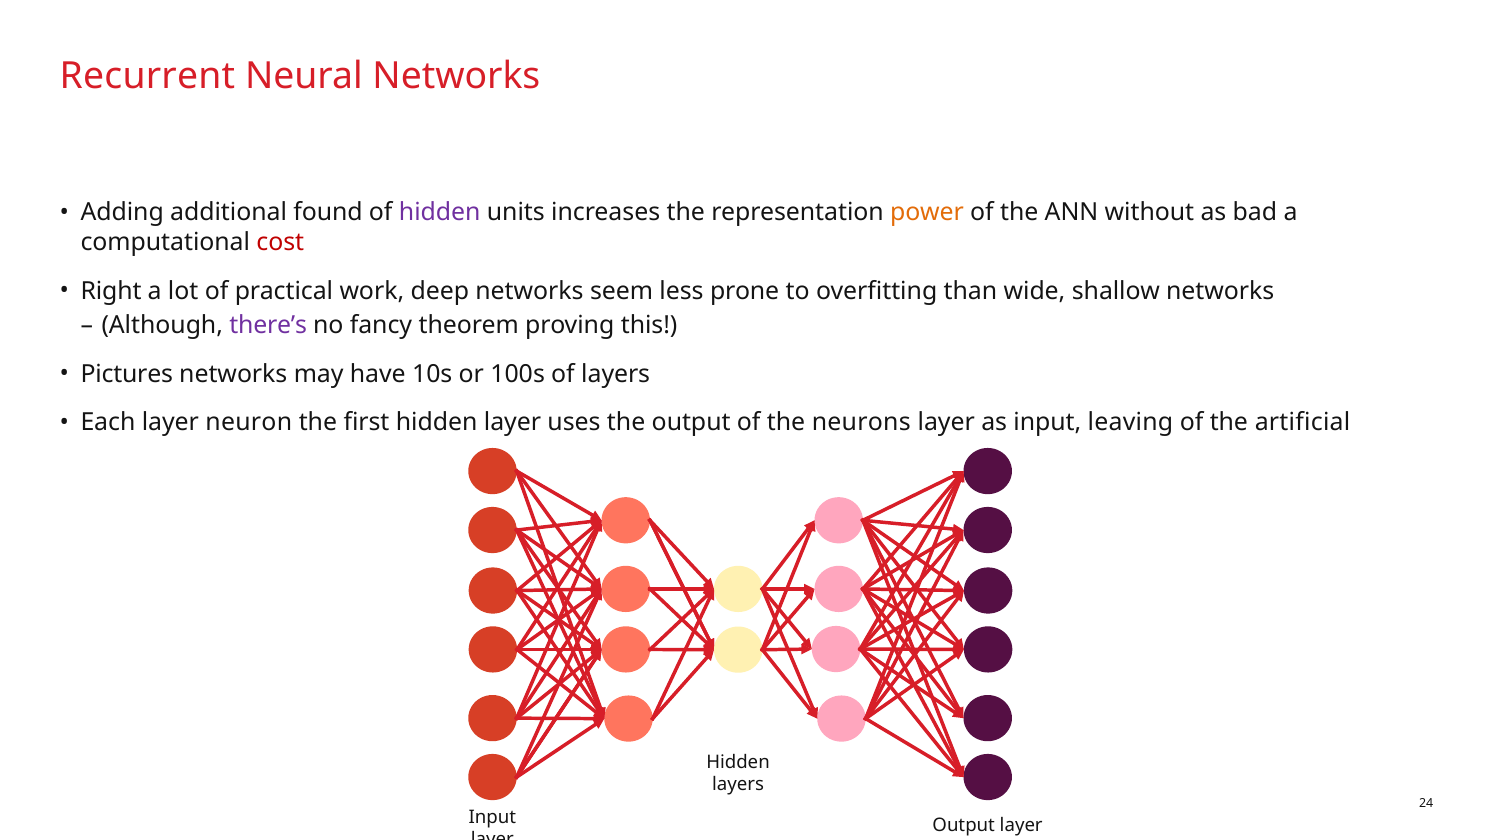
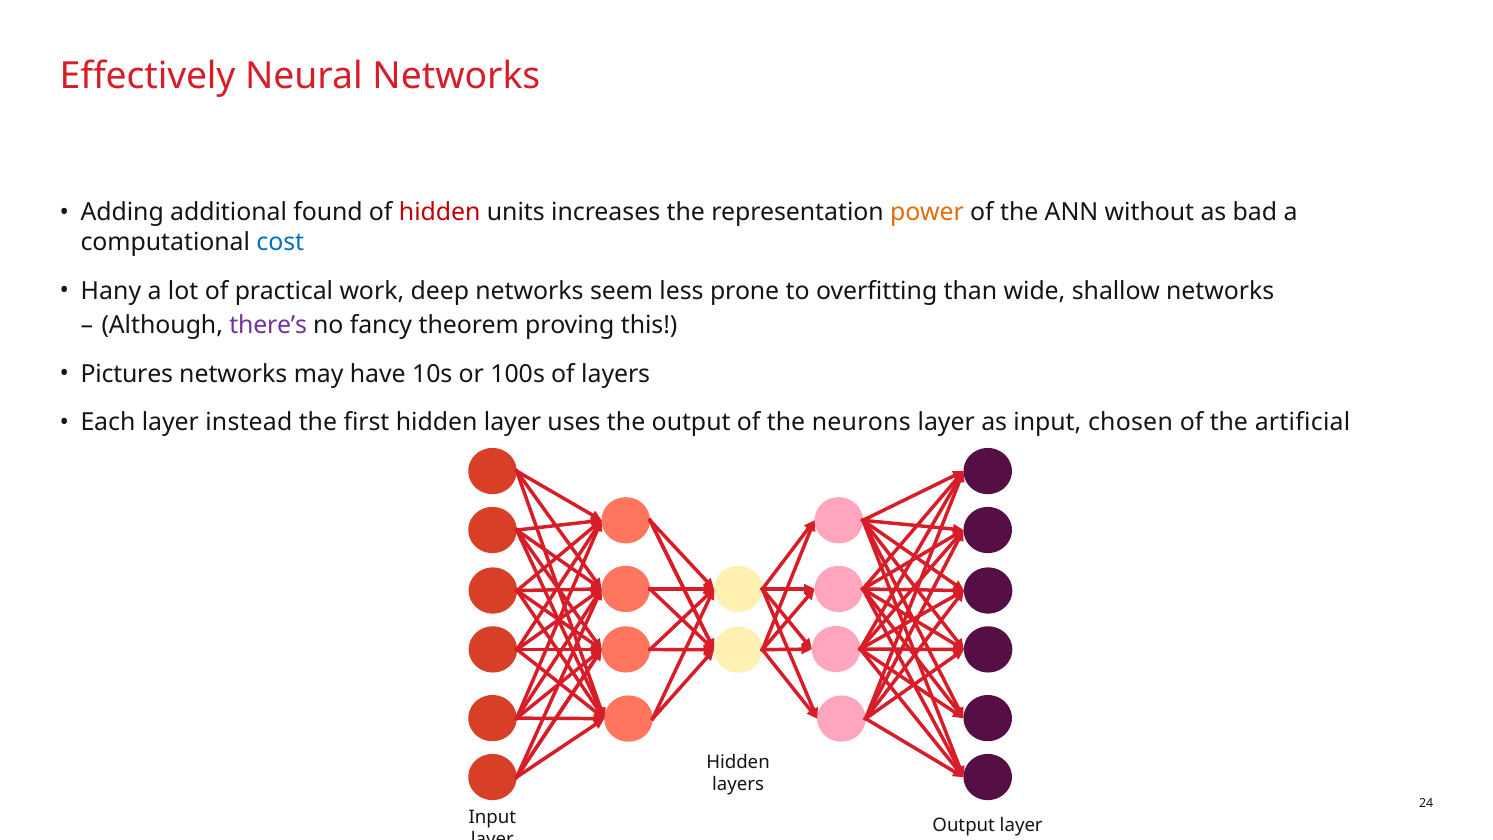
Recurrent: Recurrent -> Effectively
hidden at (440, 213) colour: purple -> red
cost colour: red -> blue
Right: Right -> Hany
neuron: neuron -> instead
leaving: leaving -> chosen
